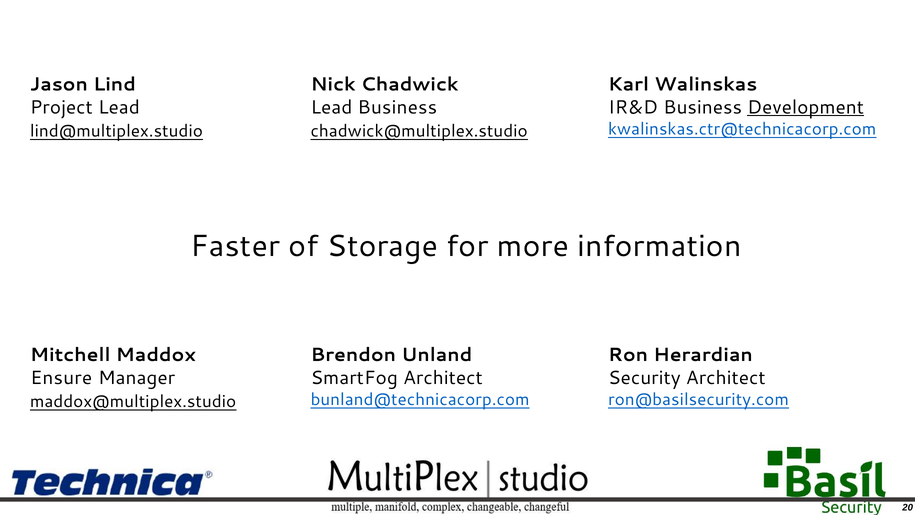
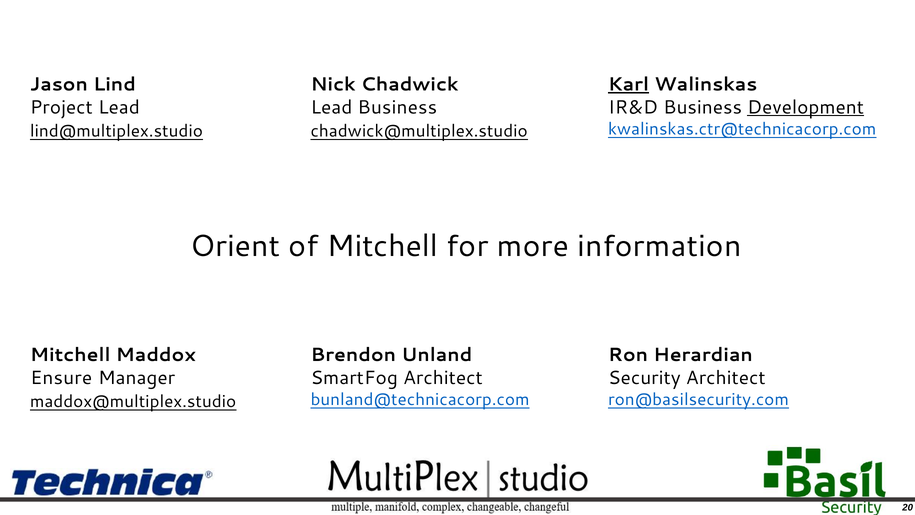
Karl underline: none -> present
Faster: Faster -> Orient
of Storage: Storage -> Mitchell
